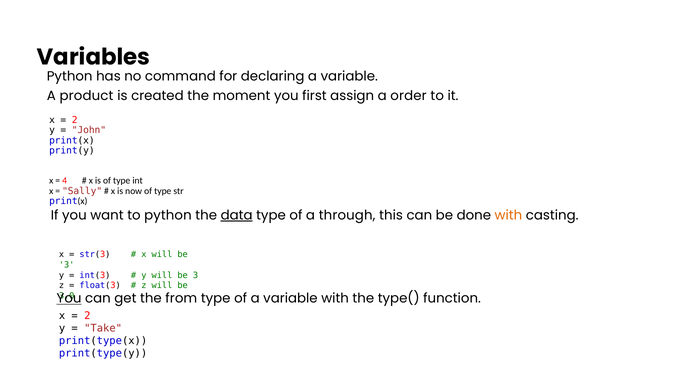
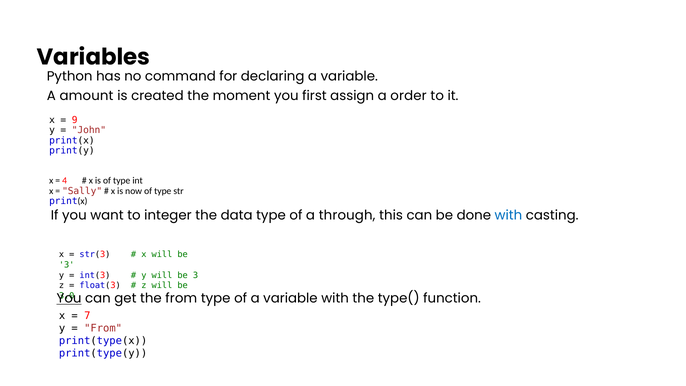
product: product -> amount
2 at (75, 120): 2 -> 9
to python: python -> integer
data underline: present -> none
with at (508, 215) colour: orange -> blue
2 at (87, 315): 2 -> 7
Take at (103, 328): Take -> From
